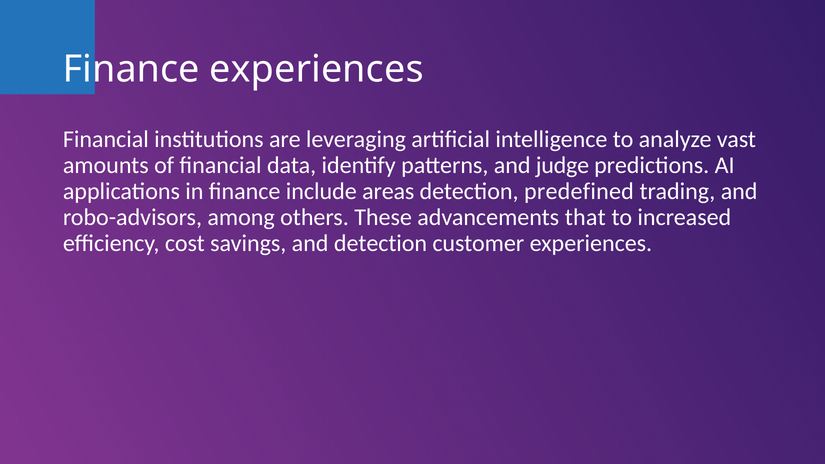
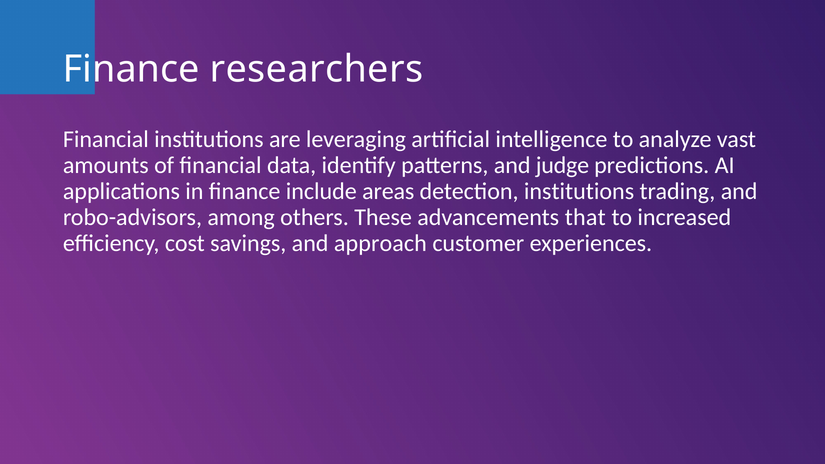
Finance experiences: experiences -> researchers
detection predefined: predefined -> institutions
and detection: detection -> approach
